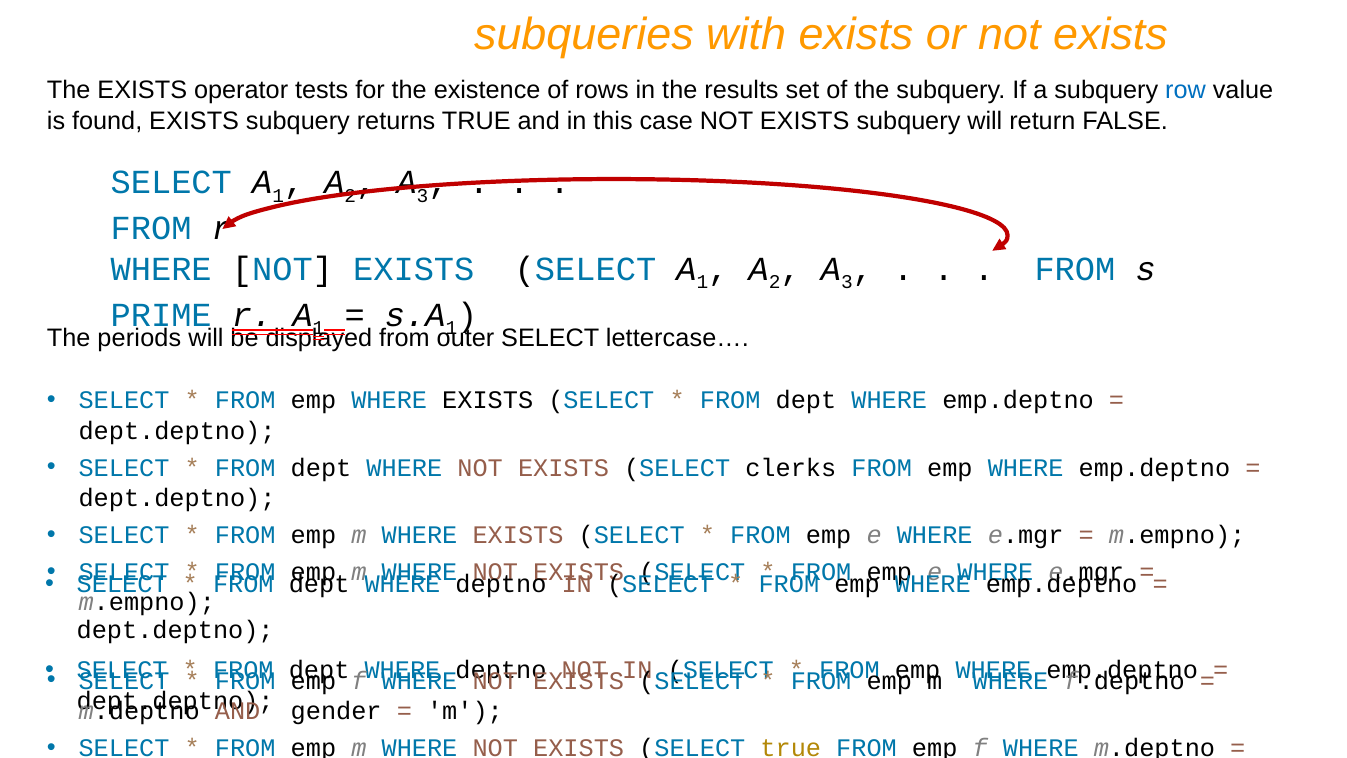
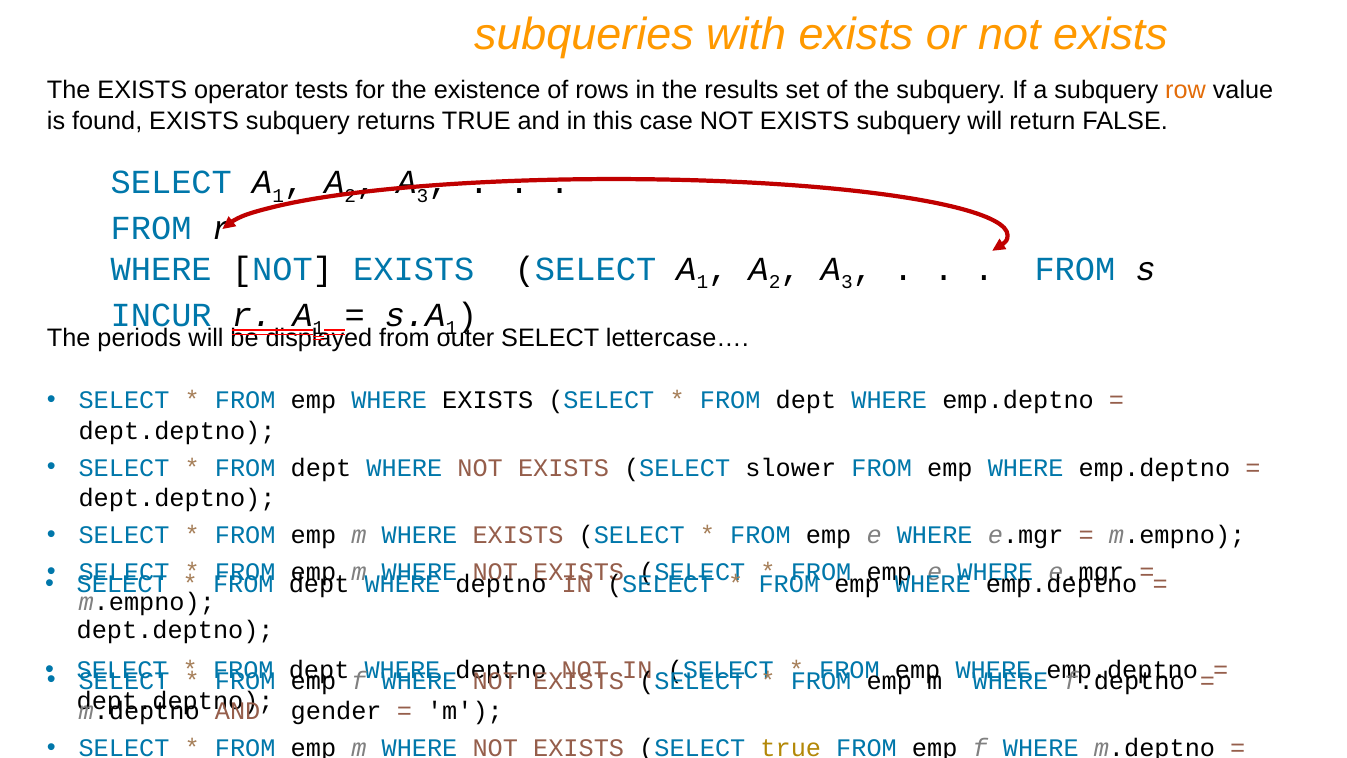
row colour: blue -> orange
PRIME: PRIME -> INCUR
clerks: clerks -> slower
